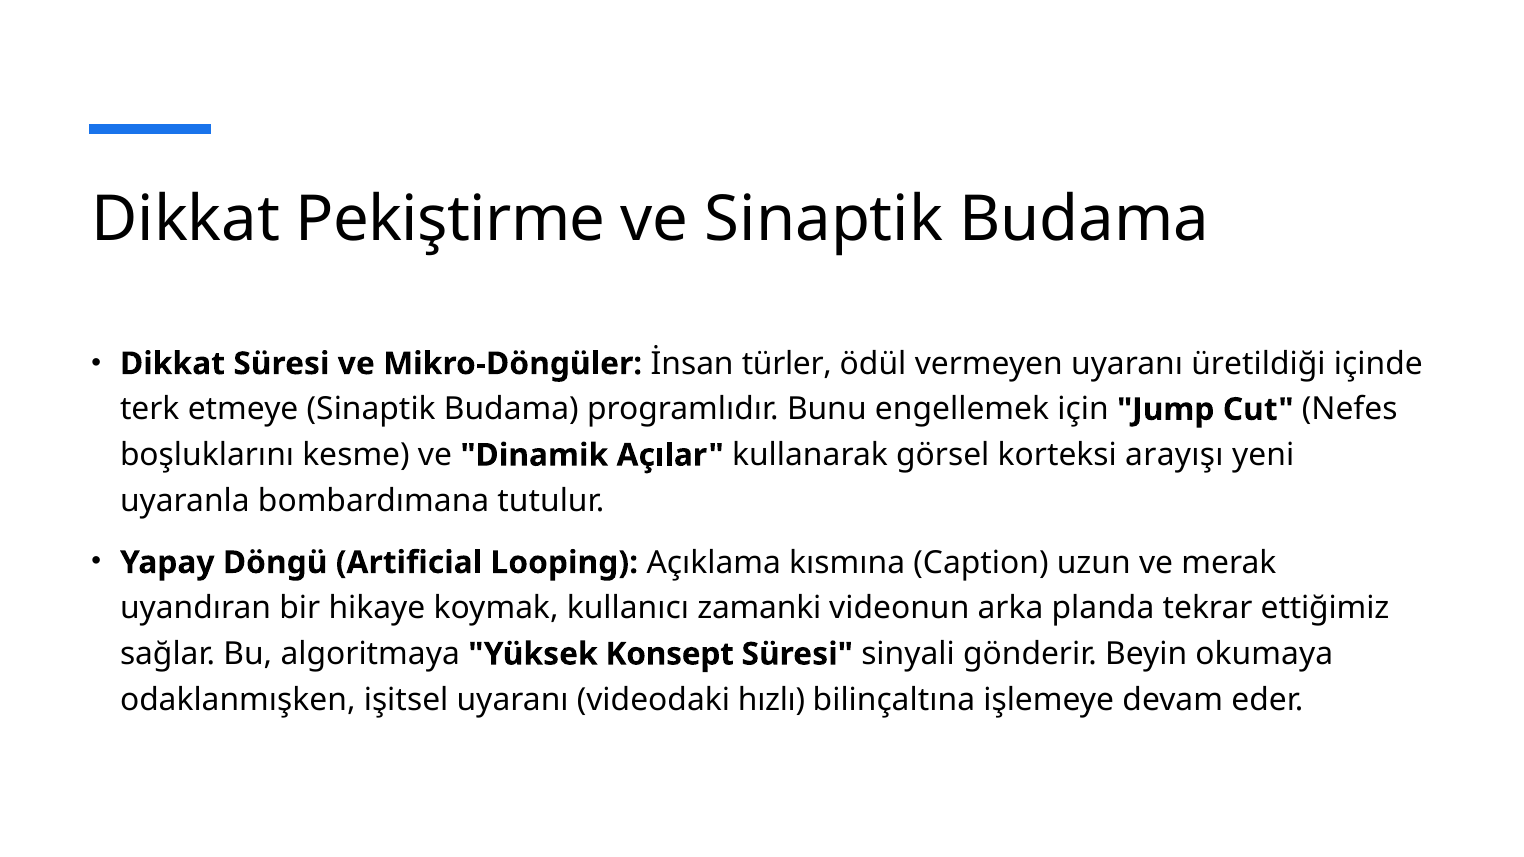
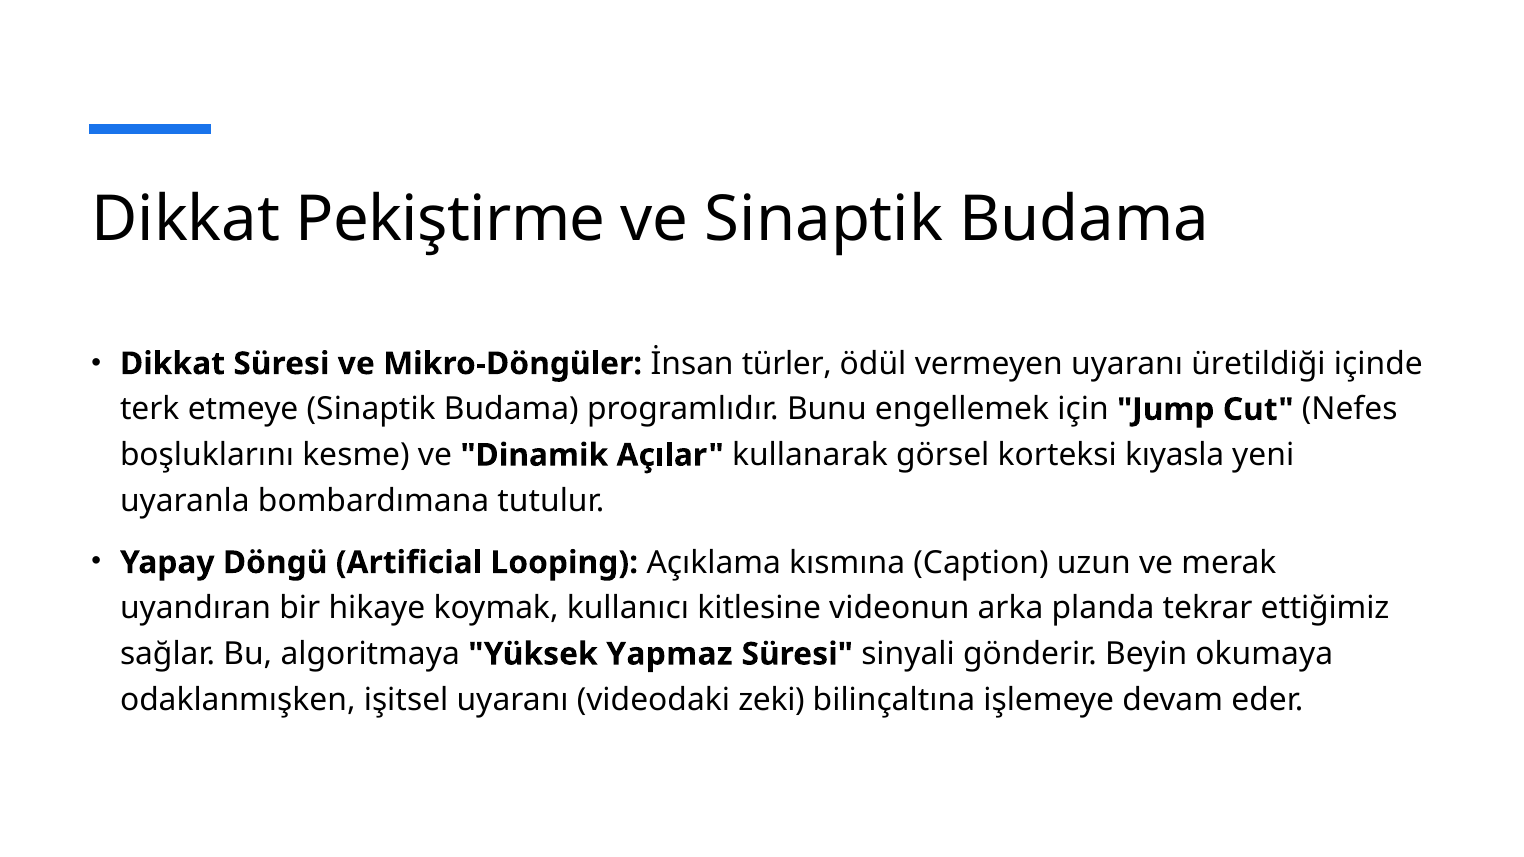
arayışı: arayışı -> kıyasla
zamanki: zamanki -> kitlesine
Konsept: Konsept -> Yapmaz
hızlı: hızlı -> zeki
